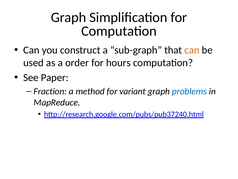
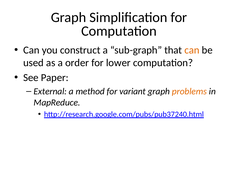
hours: hours -> lower
Fraction: Fraction -> External
problems colour: blue -> orange
